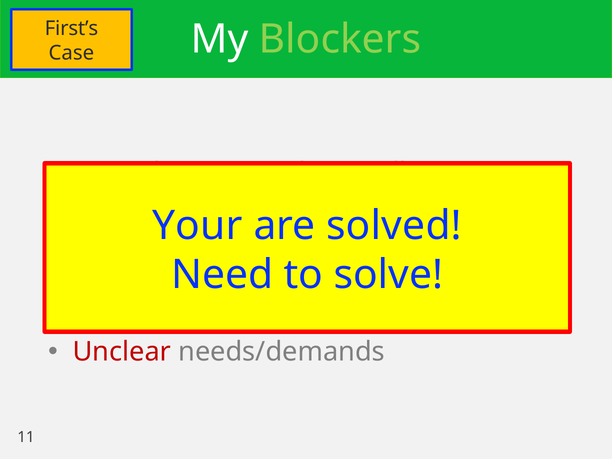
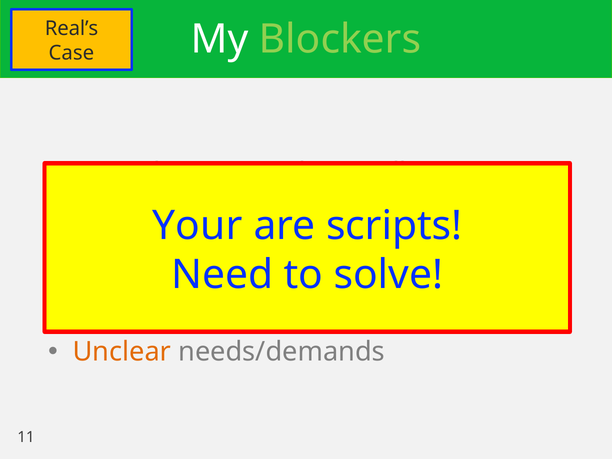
First’s: First’s -> Real’s
solved: solved -> scripts
Unclear colour: red -> orange
